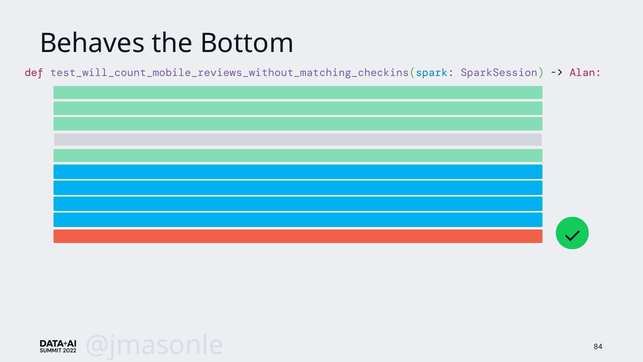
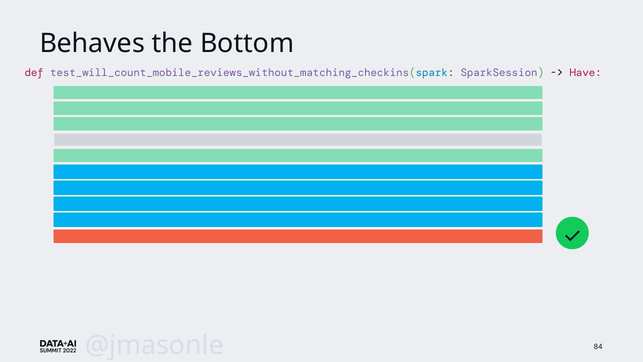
Alan: Alan -> Have
